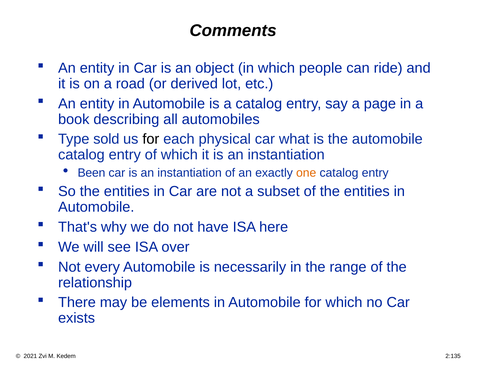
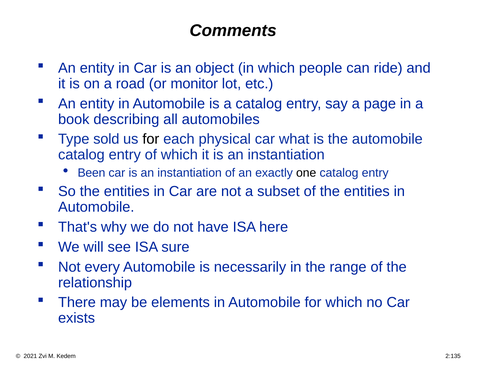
derived: derived -> monitor
one colour: orange -> black
over: over -> sure
